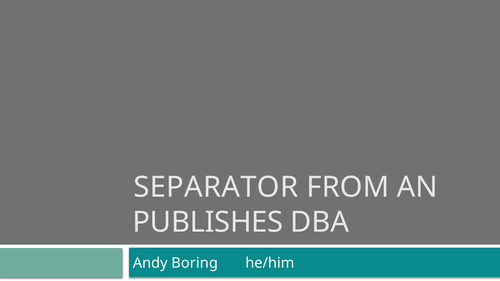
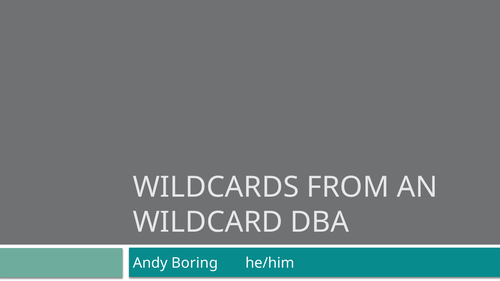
SEPARATOR: SEPARATOR -> WILDCARDS
PUBLISHES: PUBLISHES -> WILDCARD
